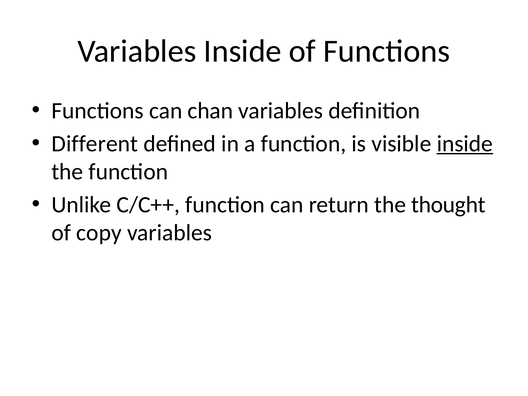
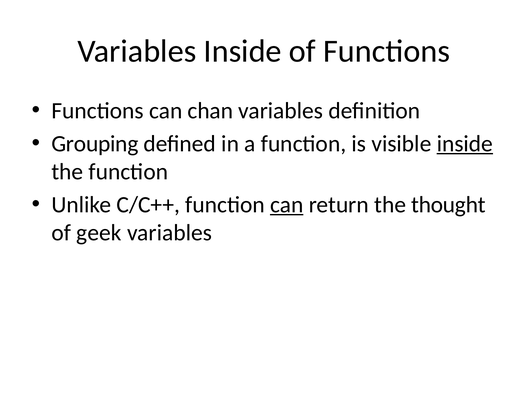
Different: Different -> Grouping
can at (287, 205) underline: none -> present
copy: copy -> geek
